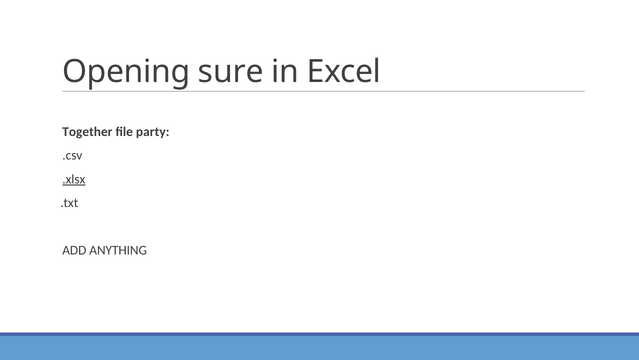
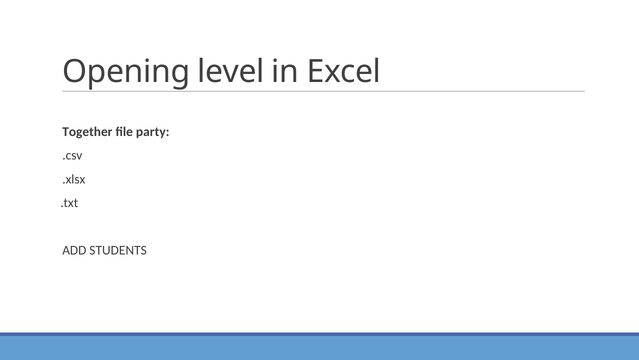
sure: sure -> level
.xlsx underline: present -> none
ANYTHING: ANYTHING -> STUDENTS
